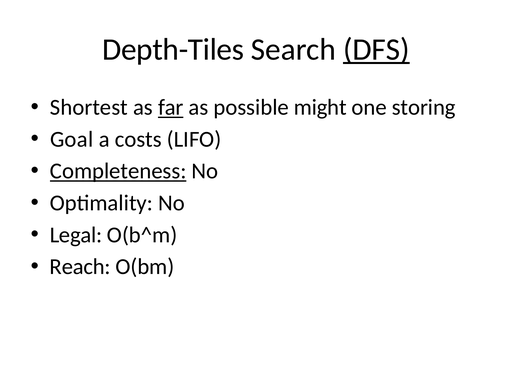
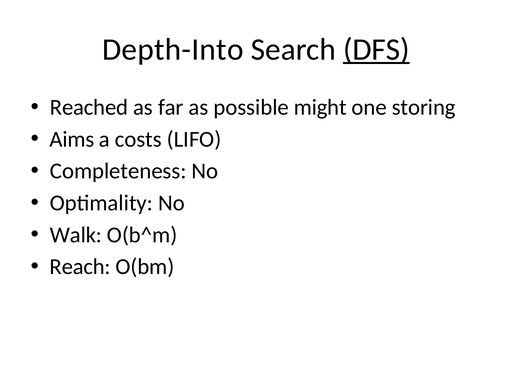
Depth-Tiles: Depth-Tiles -> Depth-Into
Shortest: Shortest -> Reached
far underline: present -> none
Goal: Goal -> Aims
Completeness underline: present -> none
Legal: Legal -> Walk
